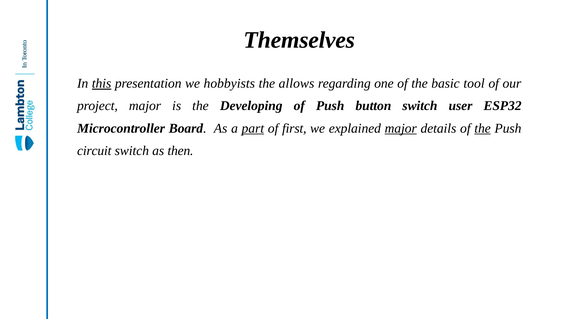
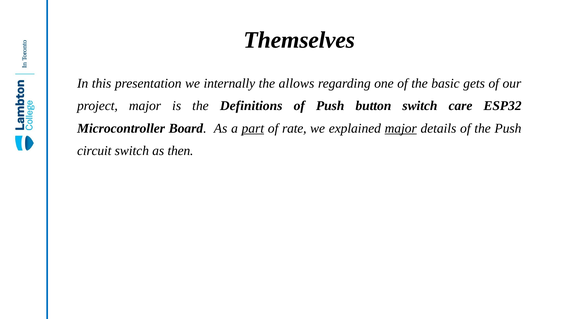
this underline: present -> none
hobbyists: hobbyists -> internally
tool: tool -> gets
Developing: Developing -> Definitions
user: user -> care
first: first -> rate
the at (483, 128) underline: present -> none
